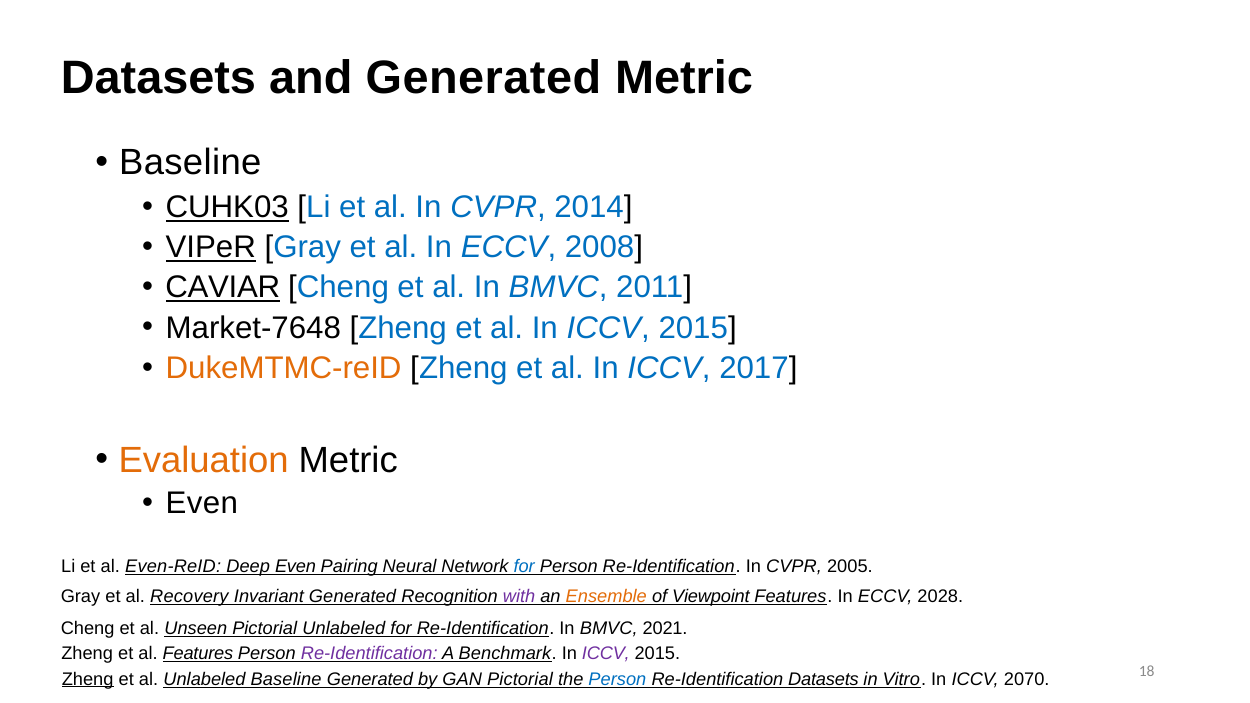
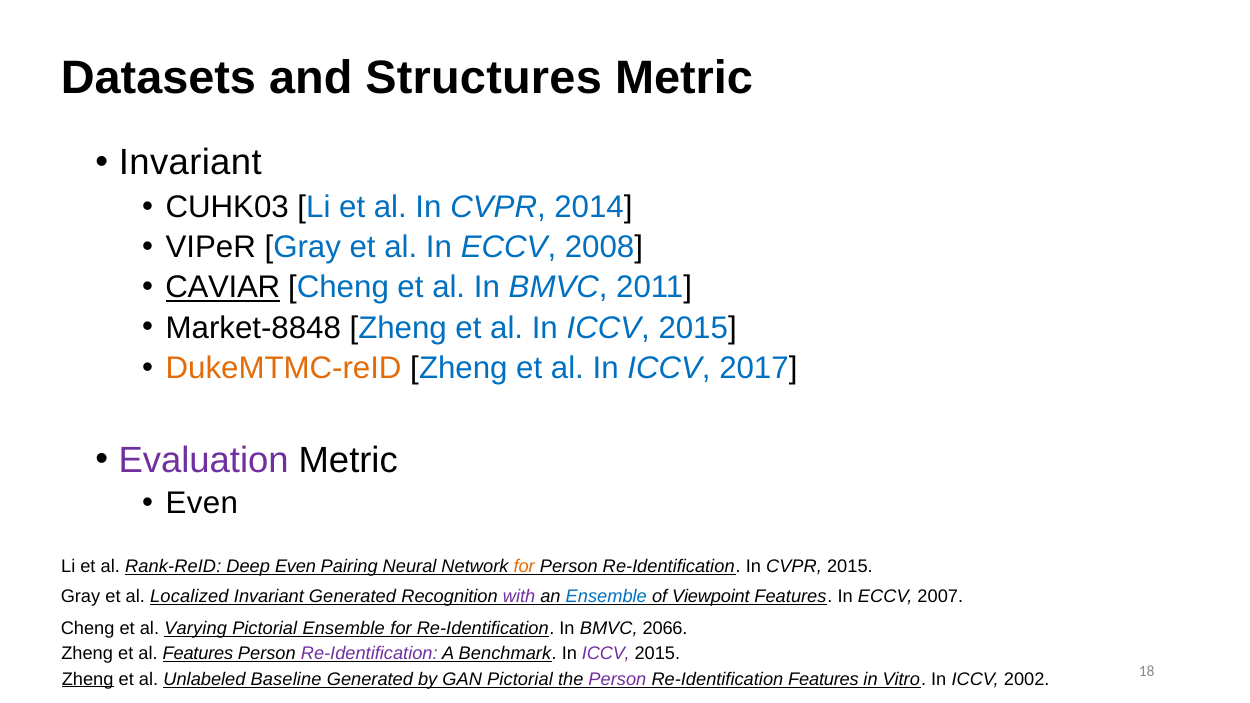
and Generated: Generated -> Structures
Baseline at (190, 163): Baseline -> Invariant
CUHK03 underline: present -> none
VIPeR underline: present -> none
Market-7648: Market-7648 -> Market-8848
Evaluation colour: orange -> purple
Even-ReID: Even-ReID -> Rank-ReID
for at (524, 567) colour: blue -> orange
CVPR 2005: 2005 -> 2015
Recovery: Recovery -> Localized
Ensemble at (606, 597) colour: orange -> blue
2028: 2028 -> 2007
Unseen: Unseen -> Varying
Pictorial Unlabeled: Unlabeled -> Ensemble
2021: 2021 -> 2066
Person at (617, 679) colour: blue -> purple
Re-Identification Datasets: Datasets -> Features
2070: 2070 -> 2002
